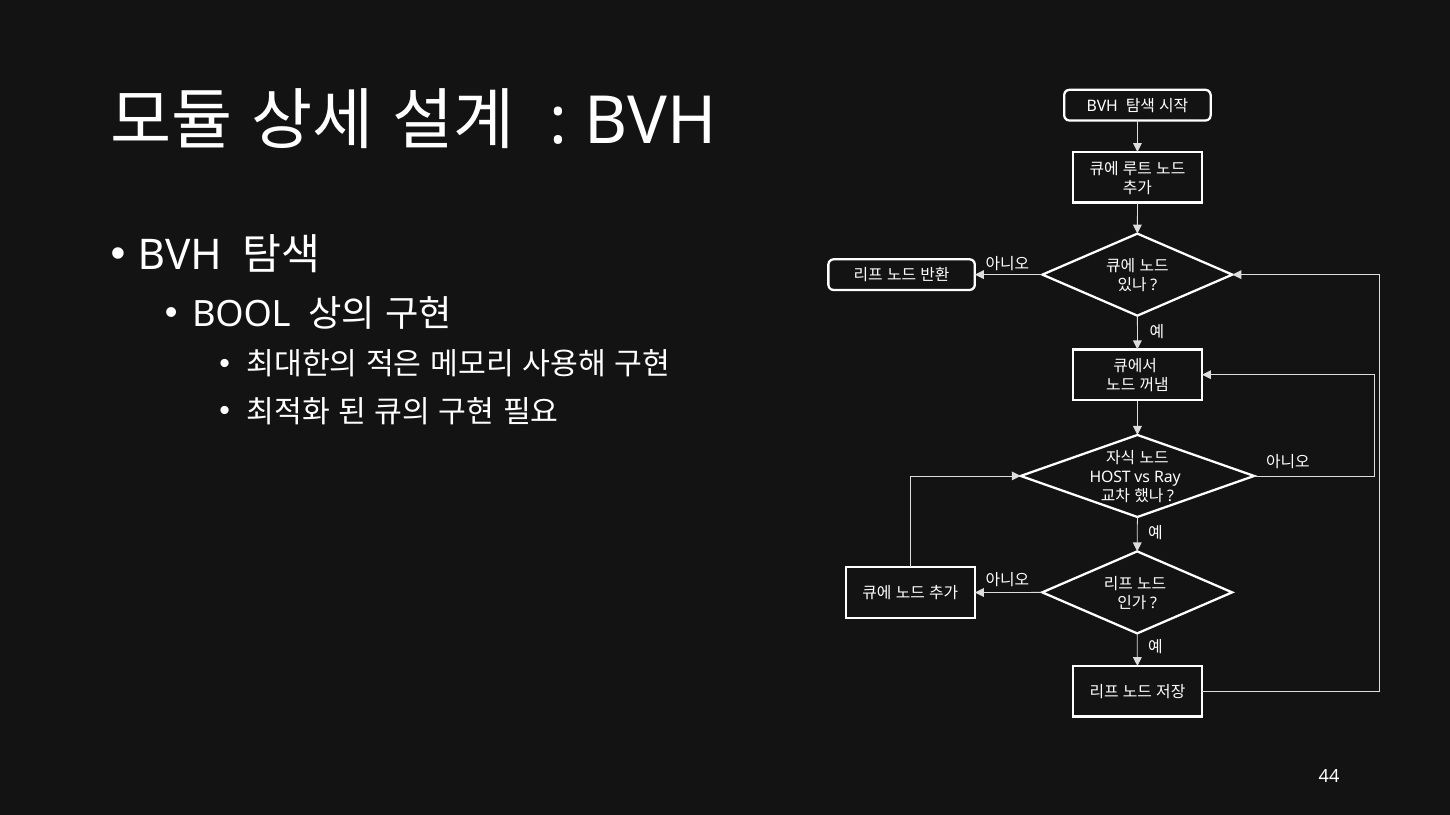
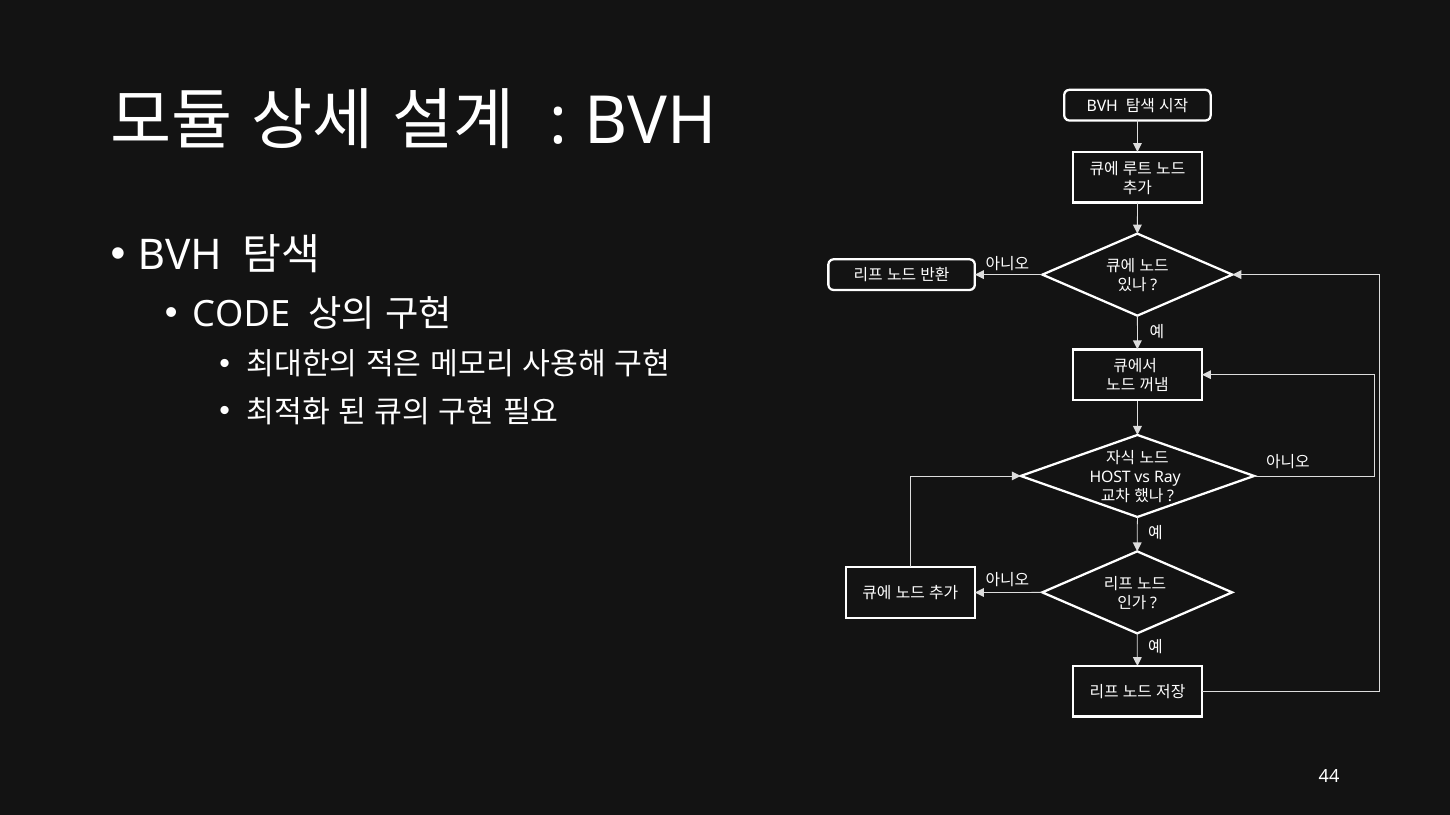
BOOL: BOOL -> CODE
